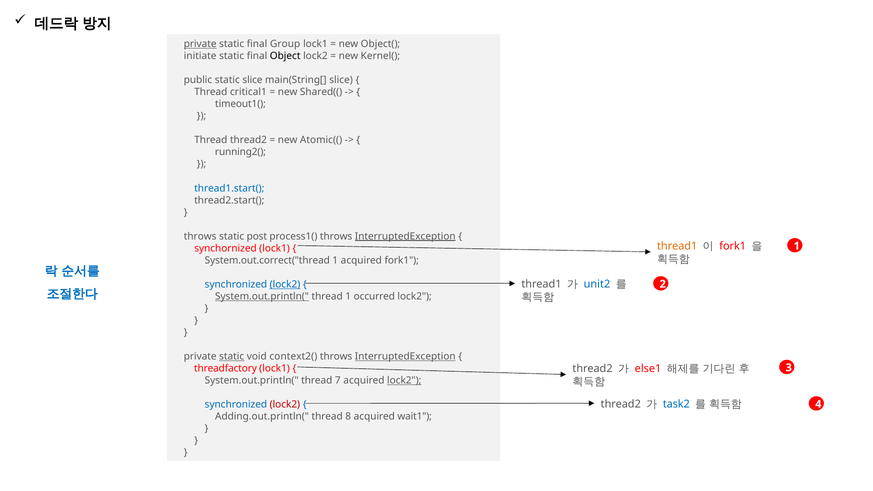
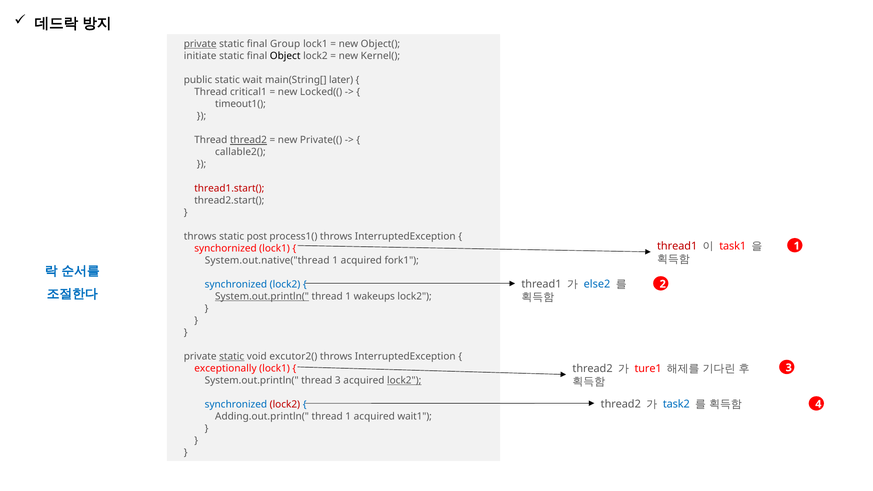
static slice: slice -> wait
main(String[ slice: slice -> later
Shared((: Shared(( -> Locked((
thread2 at (248, 140) underline: none -> present
Atomic((: Atomic(( -> Private((
running2(: running2( -> callable2(
thread1.start( colour: blue -> red
InterruptedException at (405, 236) underline: present -> none
thread1 at (677, 246) colour: orange -> red
fork1 at (733, 246): fork1 -> task1
System.out.correct("thread: System.out.correct("thread -> System.out.native("thread
unit2: unit2 -> else2
lock2 at (285, 284) underline: present -> none
occurred: occurred -> wakeups
context2(: context2( -> excutor2(
InterruptedException at (405, 356) underline: present -> none
threadfactory: threadfactory -> exceptionally
else1: else1 -> ture1
thread 7: 7 -> 3
8 at (348, 416): 8 -> 1
